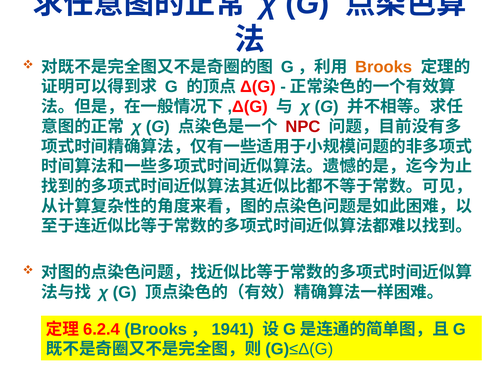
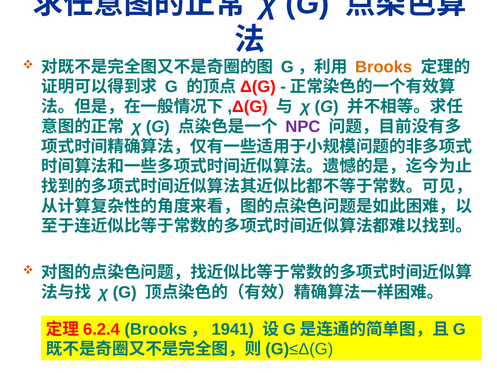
NPC colour: red -> purple
